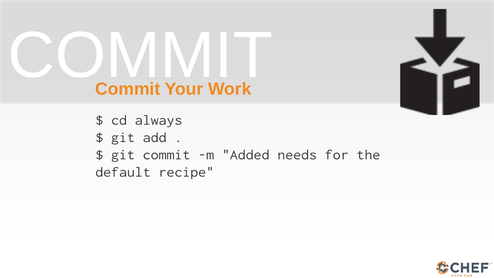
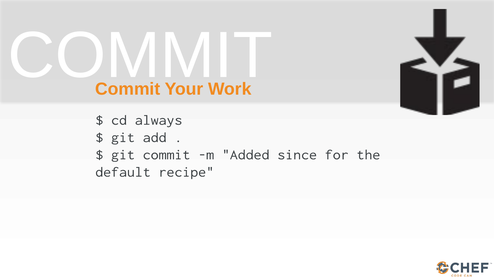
needs: needs -> since
